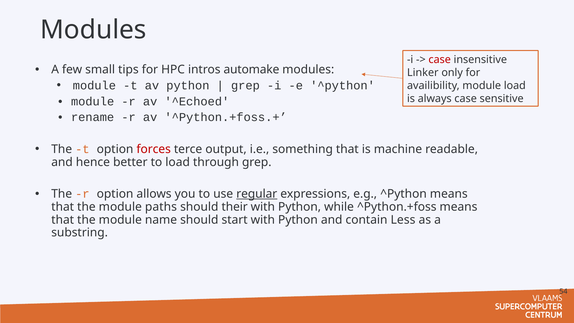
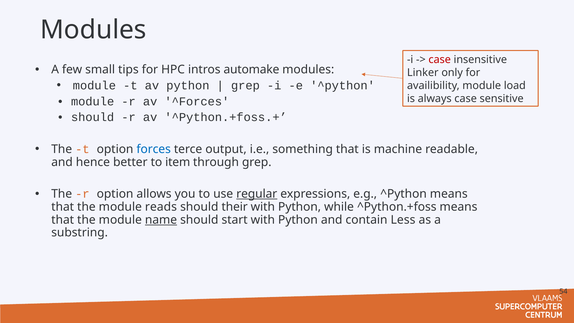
^Echoed: ^Echoed -> ^Forces
rename at (93, 117): rename -> should
forces colour: red -> blue
to load: load -> item
paths: paths -> reads
name underline: none -> present
